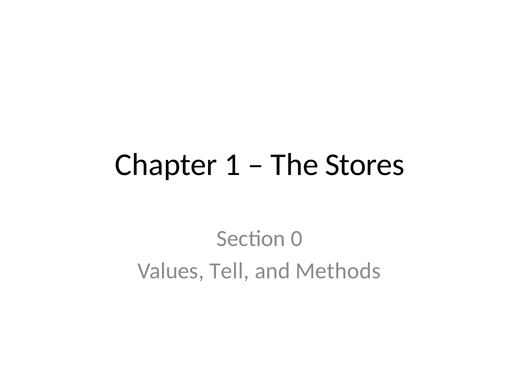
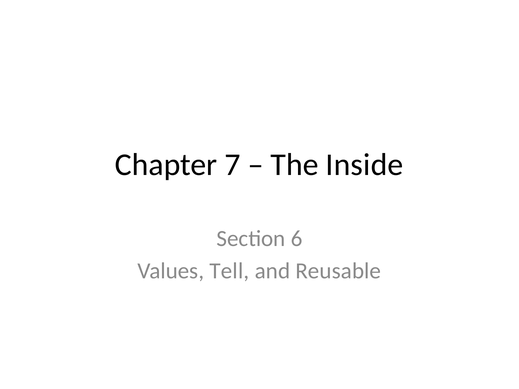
1: 1 -> 7
Stores: Stores -> Inside
0: 0 -> 6
Methods: Methods -> Reusable
